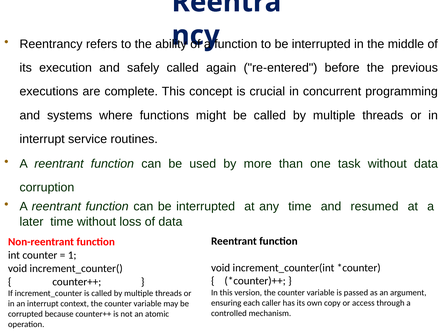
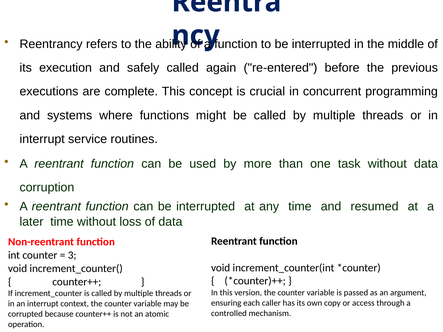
1: 1 -> 3
